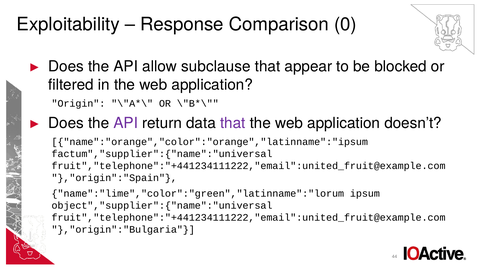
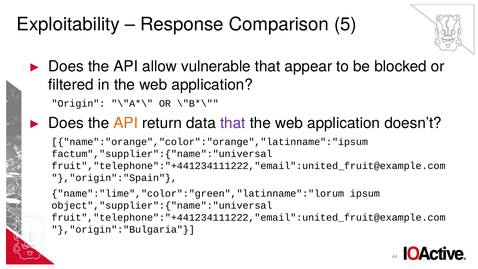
0: 0 -> 5
subclause: subclause -> vulnerable
API at (126, 123) colour: purple -> orange
